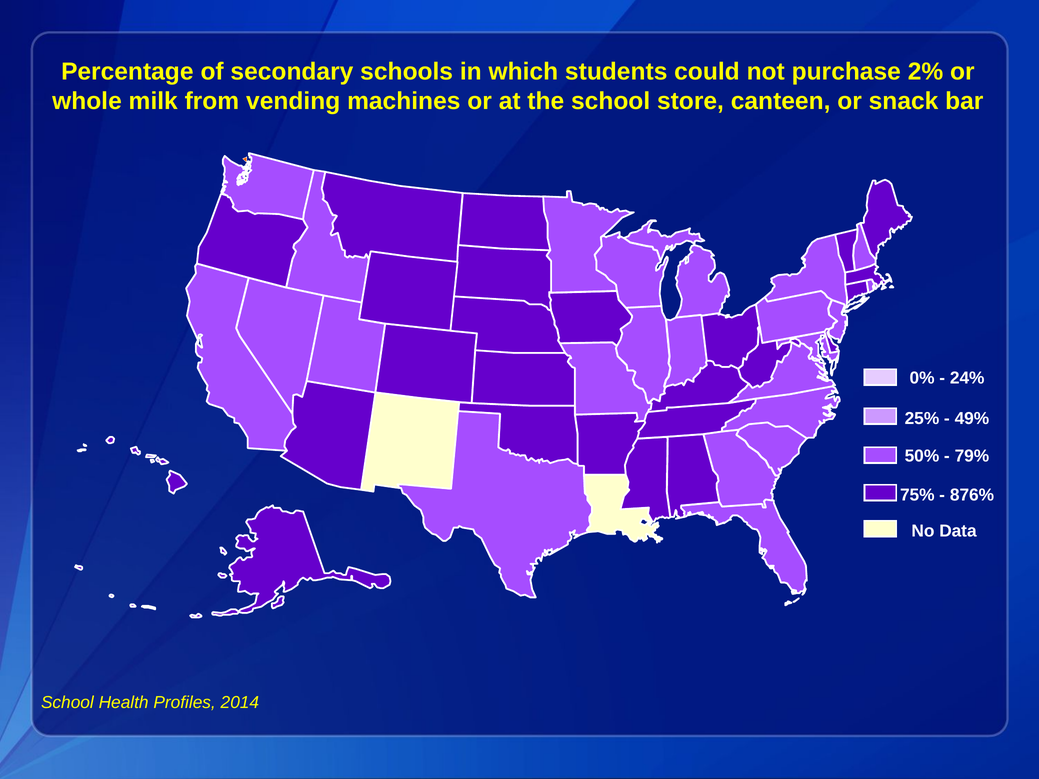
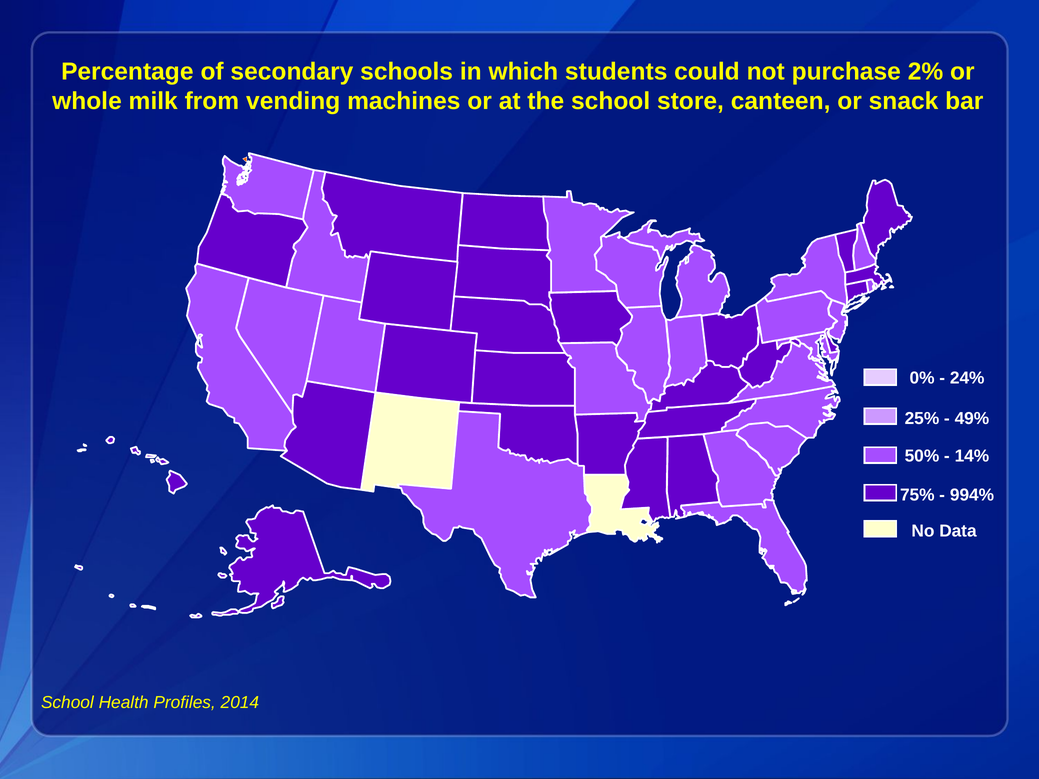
79%: 79% -> 14%
876%: 876% -> 994%
